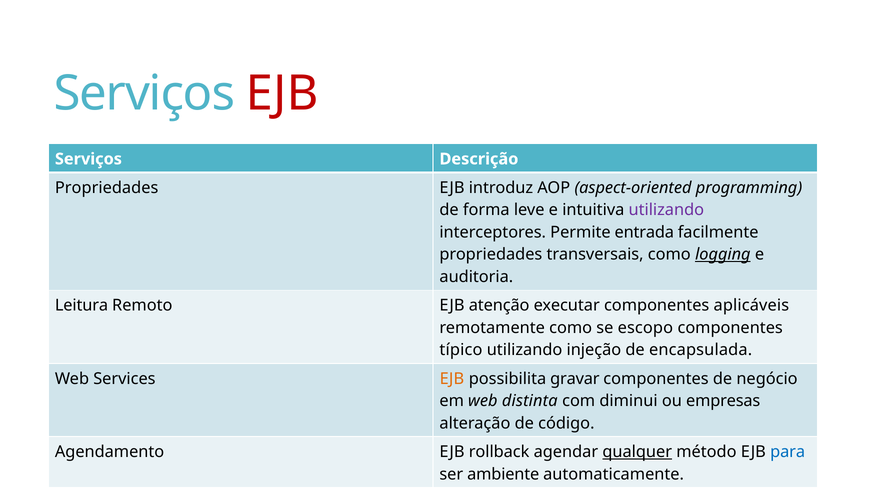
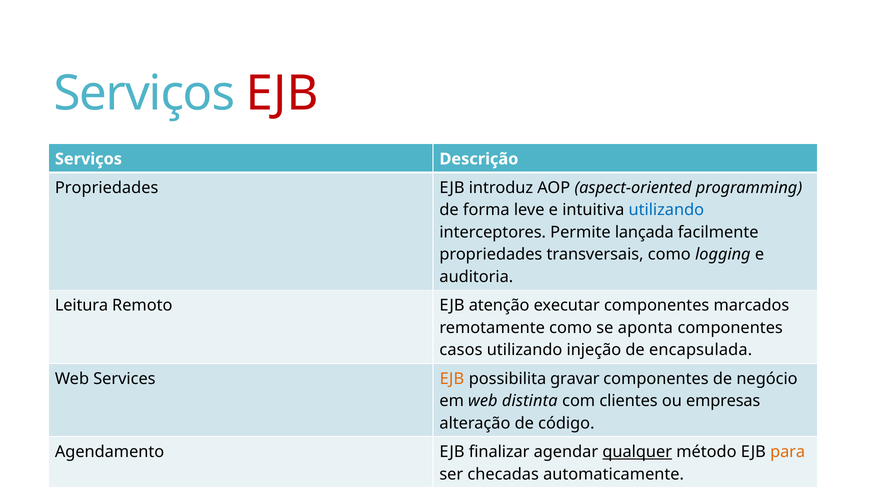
utilizando at (666, 210) colour: purple -> blue
entrada: entrada -> lançada
logging underline: present -> none
aplicáveis: aplicáveis -> marcados
escopo: escopo -> aponta
típico: típico -> casos
diminui: diminui -> clientes
rollback: rollback -> finalizar
para colour: blue -> orange
ambiente: ambiente -> checadas
